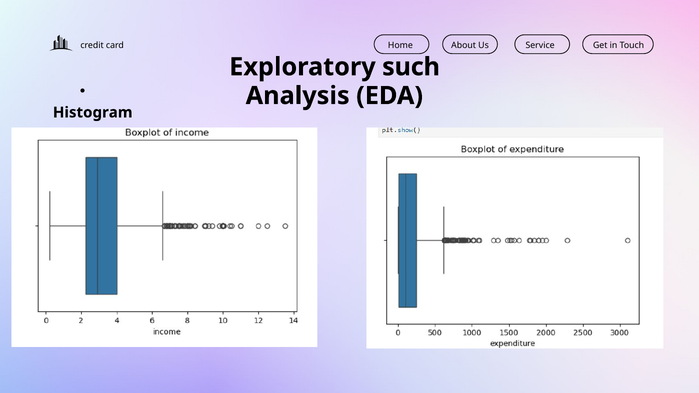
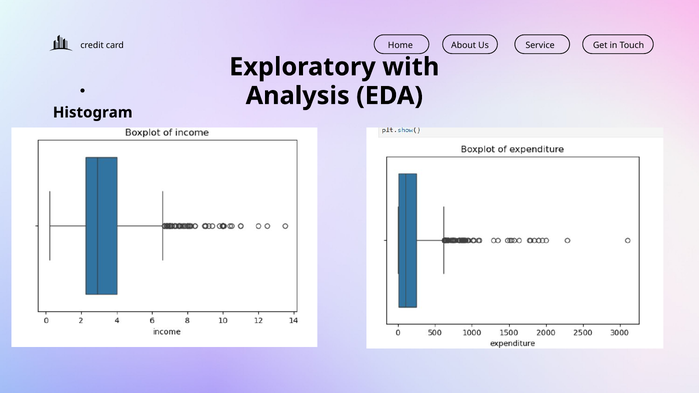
such: such -> with
